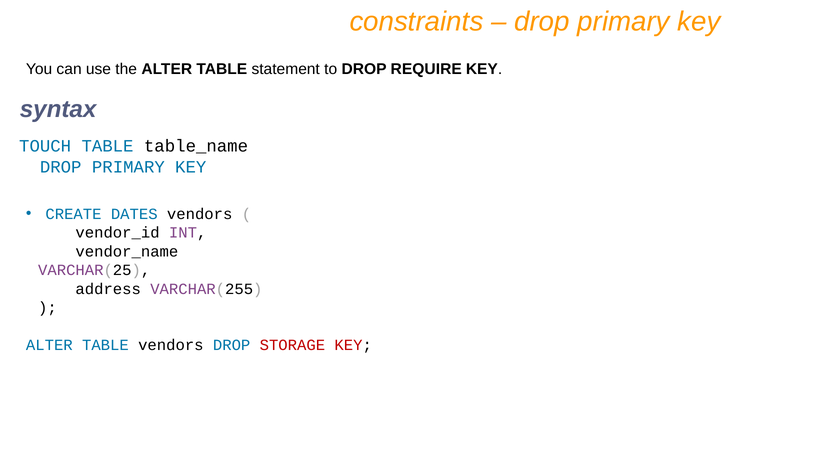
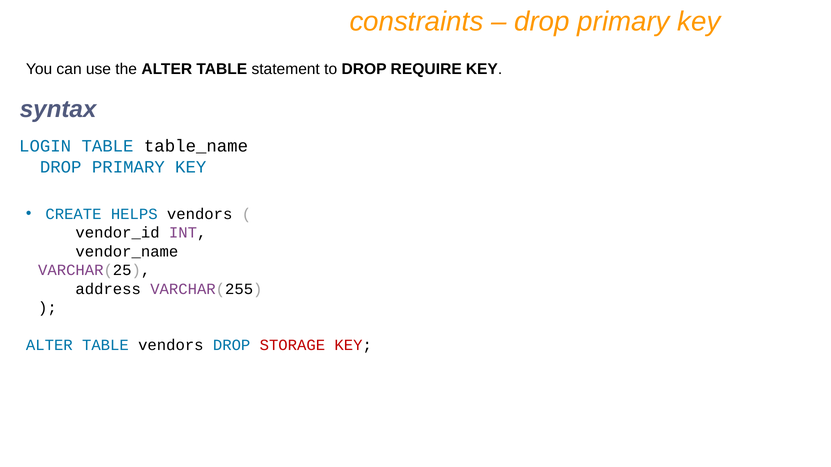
TOUCH: TOUCH -> LOGIN
DATES: DATES -> HELPS
